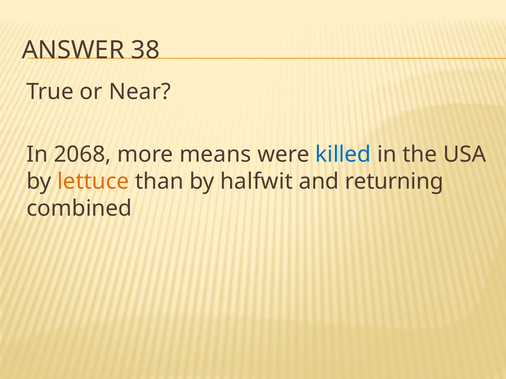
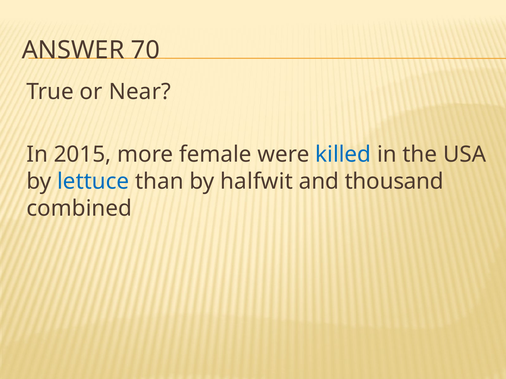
38: 38 -> 70
2068: 2068 -> 2015
means: means -> female
lettuce colour: orange -> blue
returning: returning -> thousand
